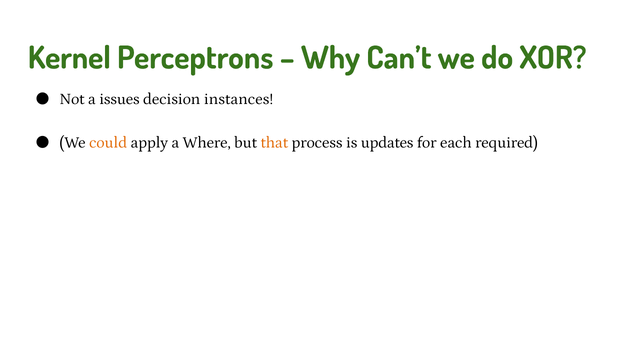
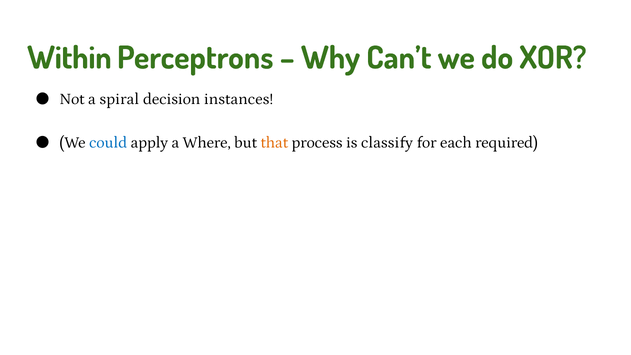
Kernel: Kernel -> Within
issues: issues -> spiral
could colour: orange -> blue
updates: updates -> classify
